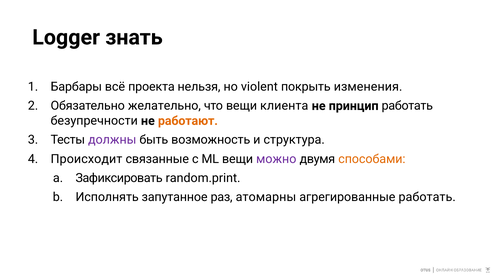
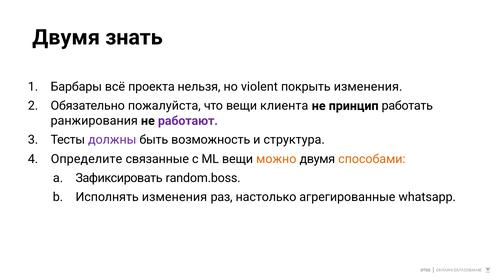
Logger at (66, 37): Logger -> Двумя
желательно: желательно -> пожалуйста
безупречности: безупречности -> ранжирования
работают colour: orange -> purple
Происходит: Происходит -> Определите
можно colour: purple -> orange
random.print: random.print -> random.boss
Исполнять запутанное: запутанное -> изменения
атомарны: атомарны -> настолько
агрегированные работать: работать -> whatsapp
